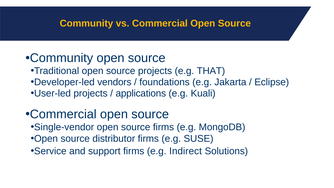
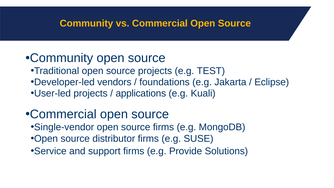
THAT: THAT -> TEST
Indirect: Indirect -> Provide
